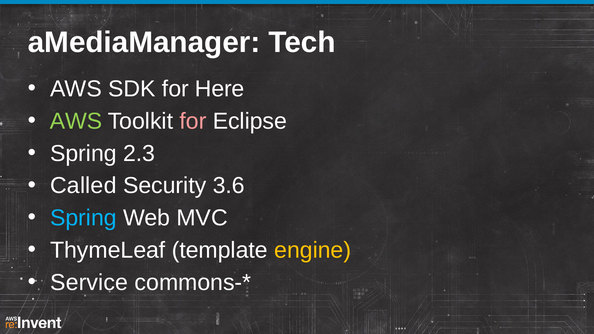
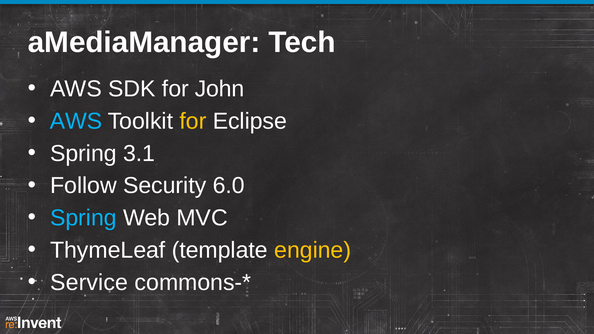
Here: Here -> John
AWS at (76, 121) colour: light green -> light blue
for at (193, 121) colour: pink -> yellow
2.3: 2.3 -> 3.1
Called: Called -> Follow
3.6: 3.6 -> 6.0
